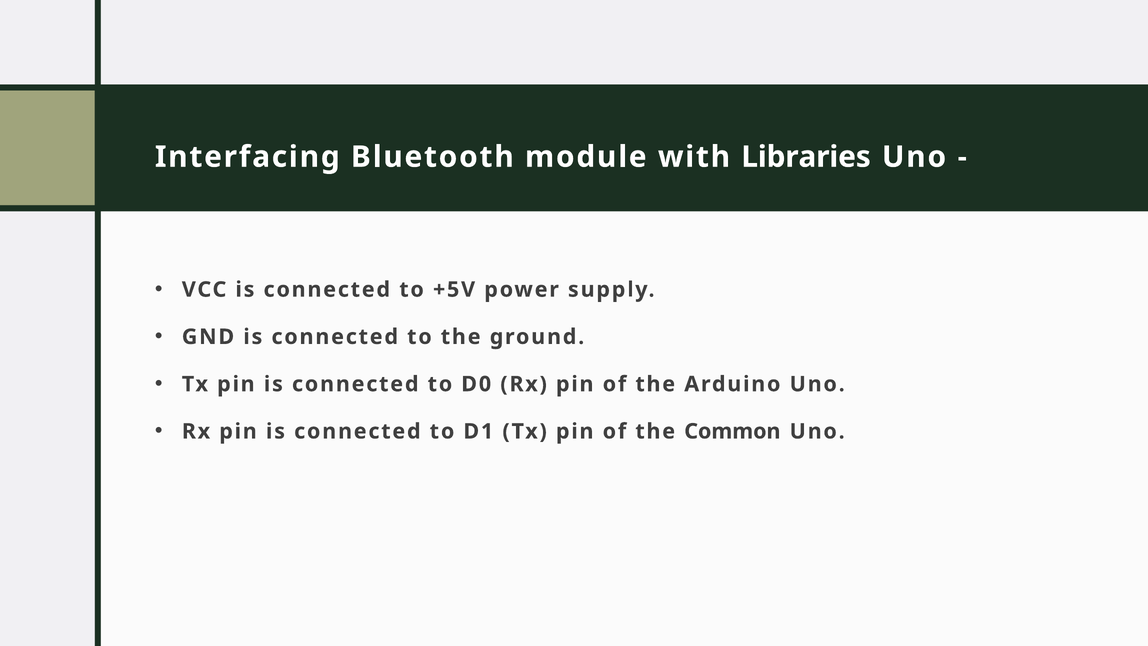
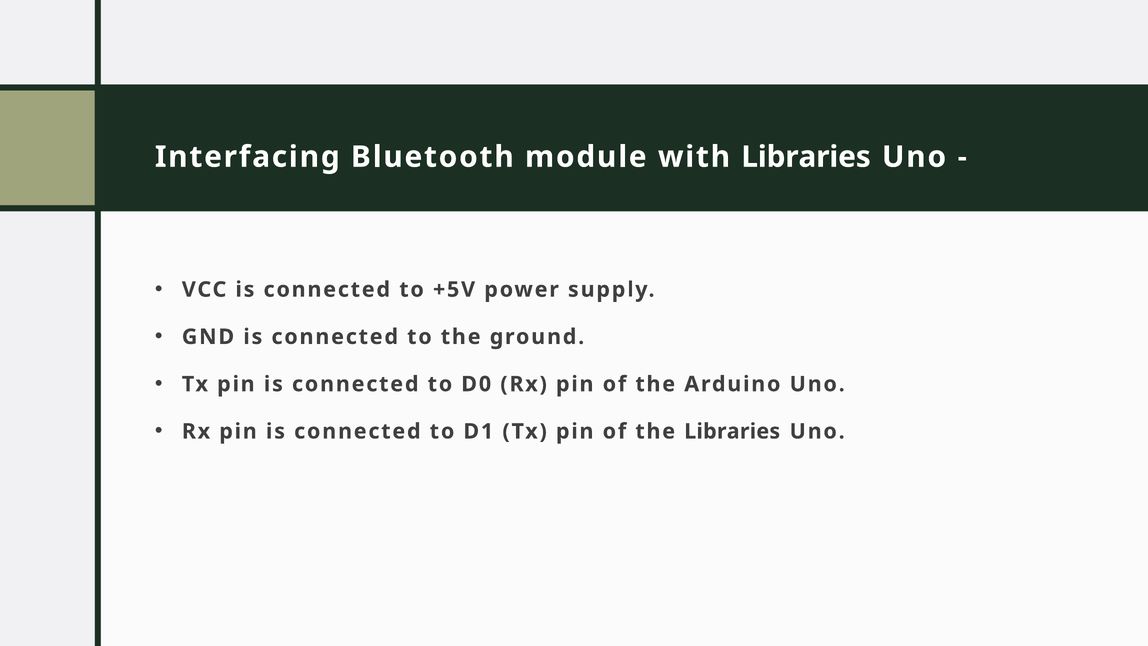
the Common: Common -> Libraries
